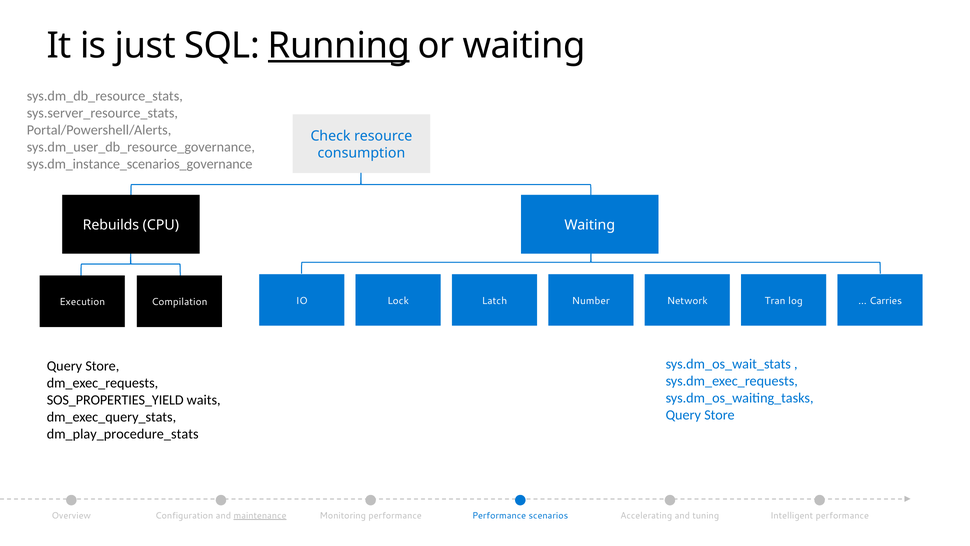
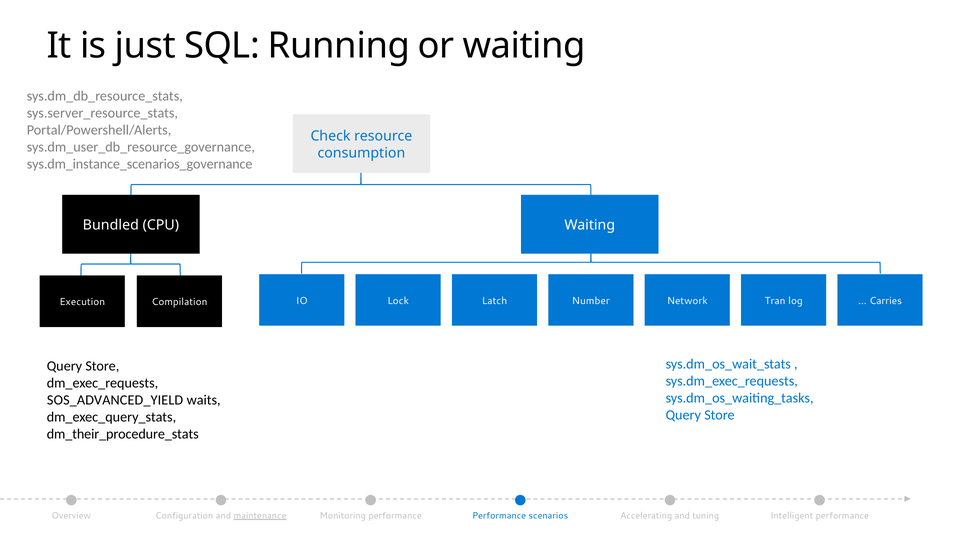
Running underline: present -> none
Rebuilds: Rebuilds -> Bundled
SOS_PROPERTIES_YIELD: SOS_PROPERTIES_YIELD -> SOS_ADVANCED_YIELD
dm_play_procedure_stats: dm_play_procedure_stats -> dm_their_procedure_stats
